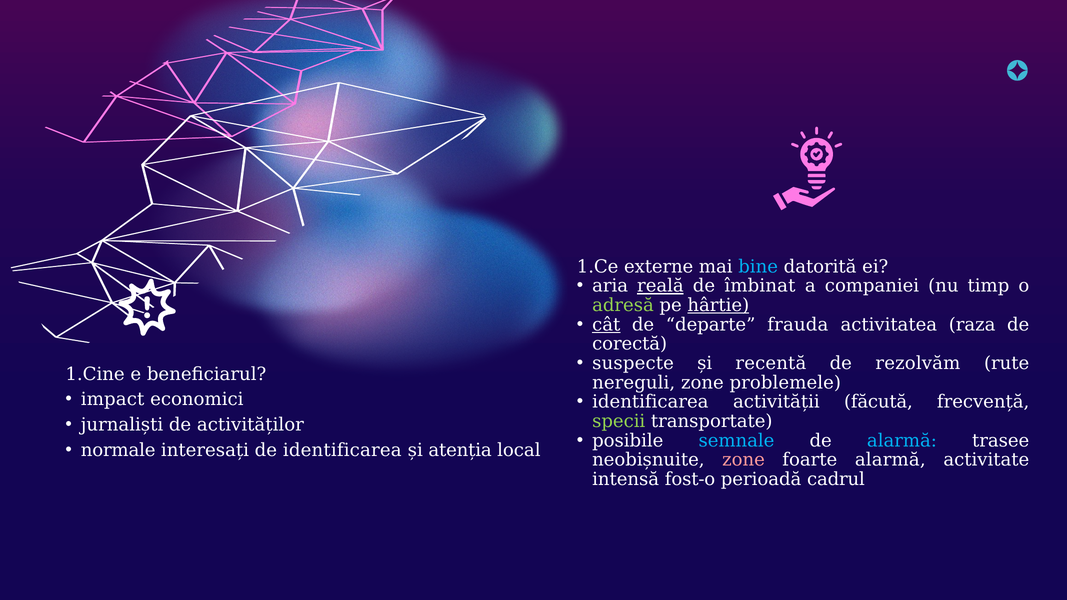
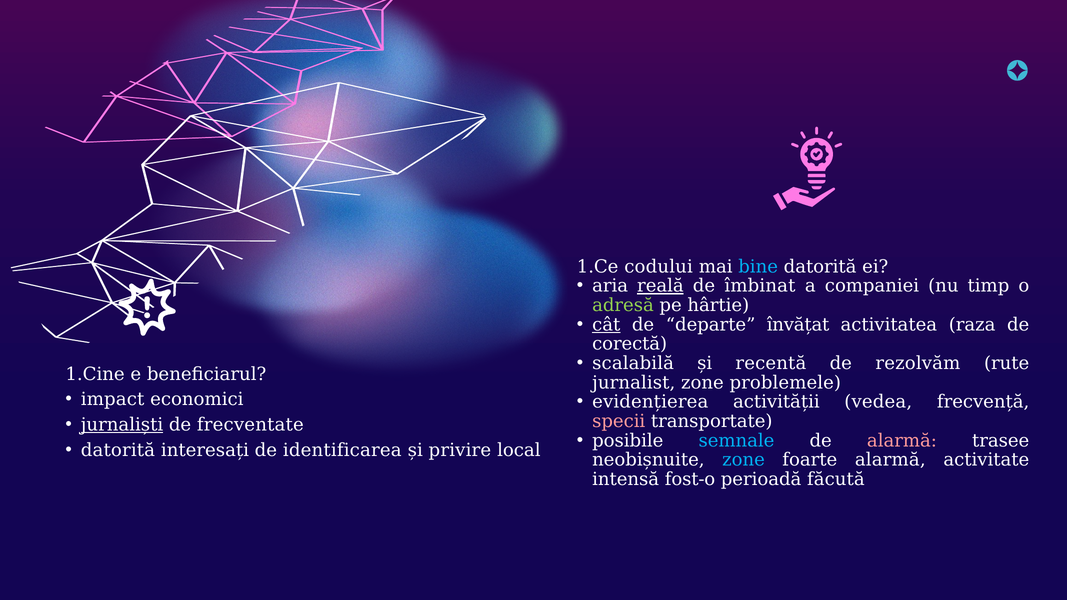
externe: externe -> codului
hârtie underline: present -> none
frauda: frauda -> învățat
suspecte: suspecte -> scalabilă
nereguli: nereguli -> jurnalist
identificarea at (650, 402): identificarea -> evidențierea
făcută: făcută -> vedea
specii colour: light green -> pink
jurnaliști underline: none -> present
activităților: activităților -> frecventate
alarmă at (902, 441) colour: light blue -> pink
normale at (118, 450): normale -> datorită
atenția: atenția -> privire
zone at (743, 460) colour: pink -> light blue
cadrul: cadrul -> făcută
